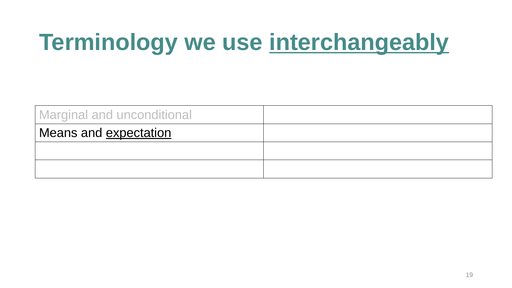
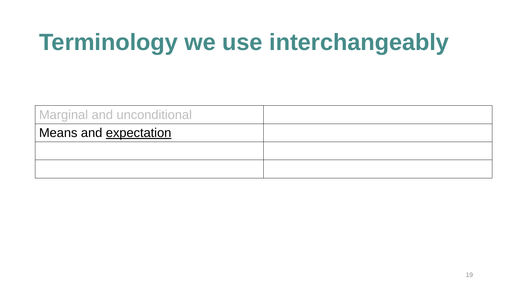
interchangeably underline: present -> none
